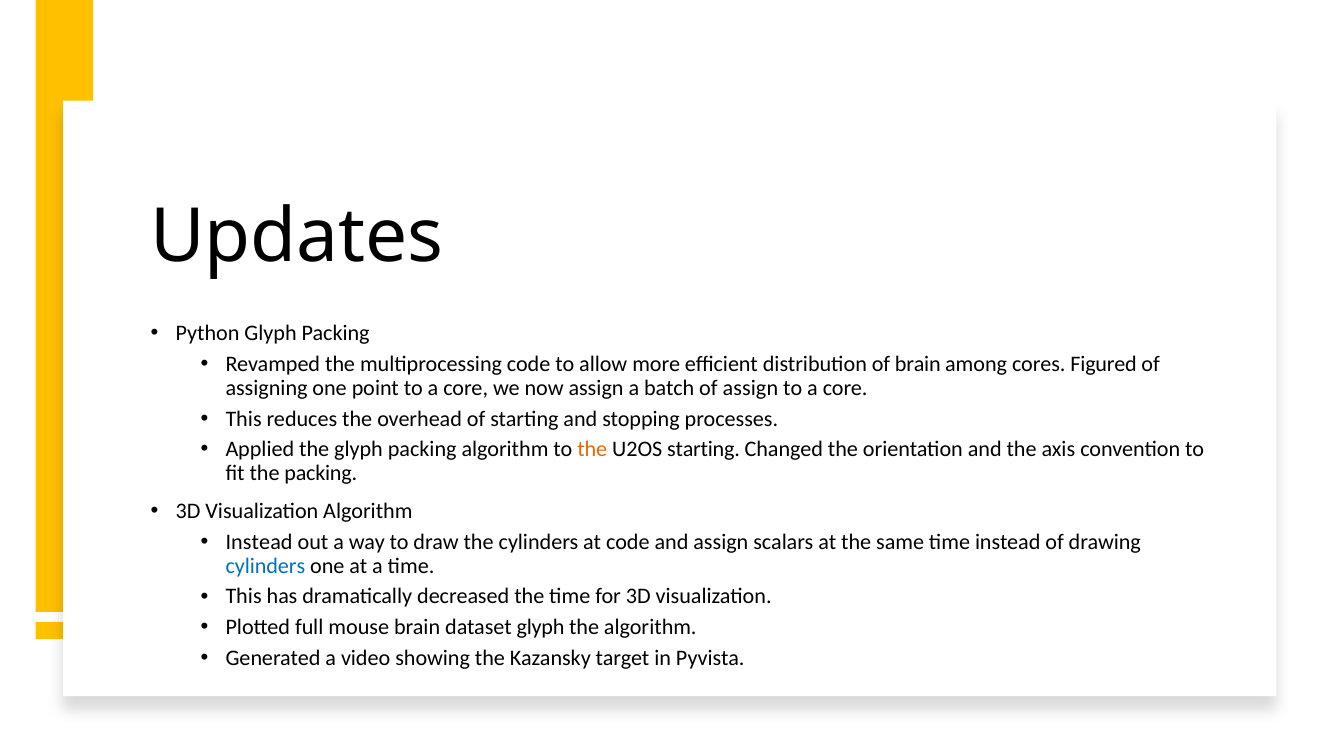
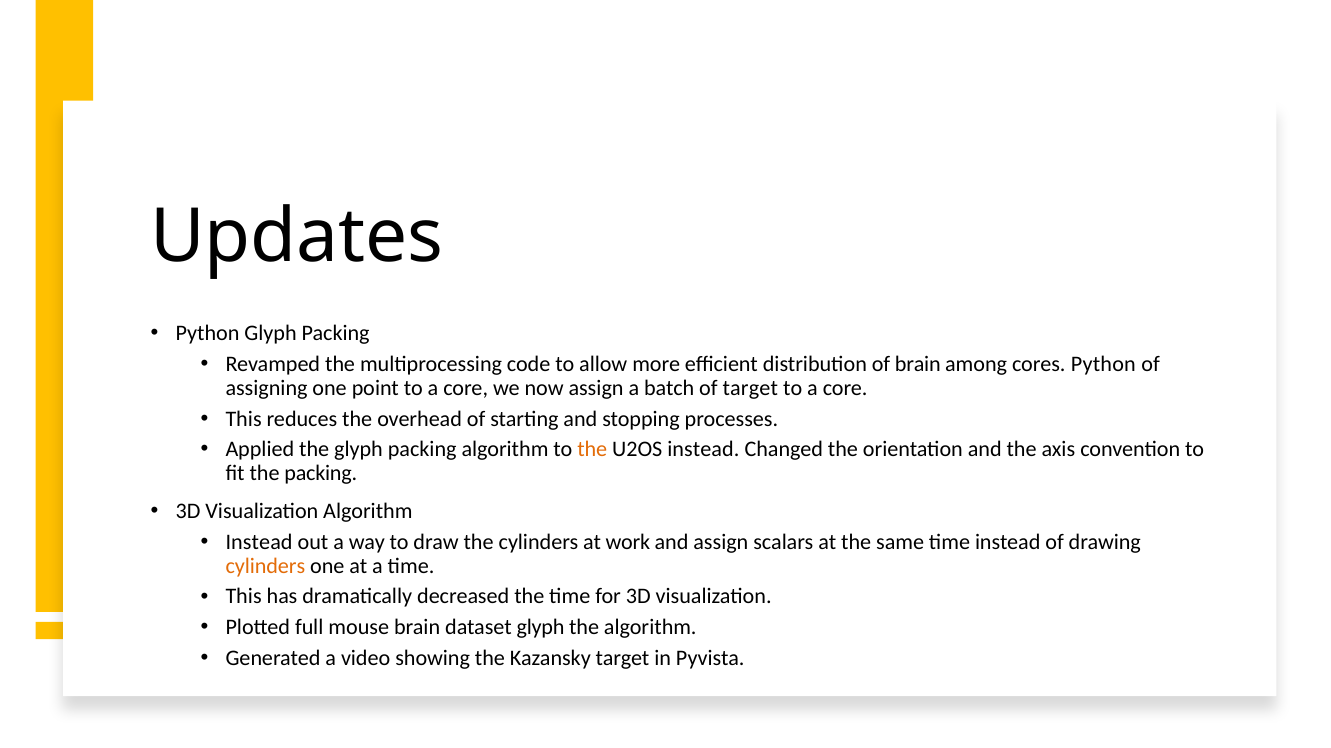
cores Figured: Figured -> Python
of assign: assign -> target
U2OS starting: starting -> instead
at code: code -> work
cylinders at (265, 566) colour: blue -> orange
